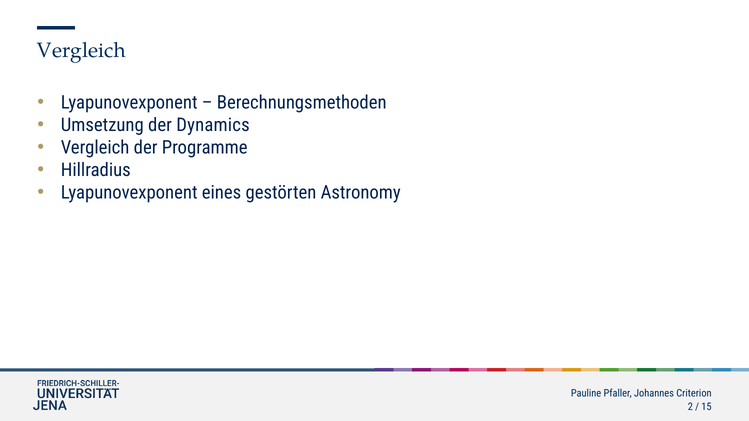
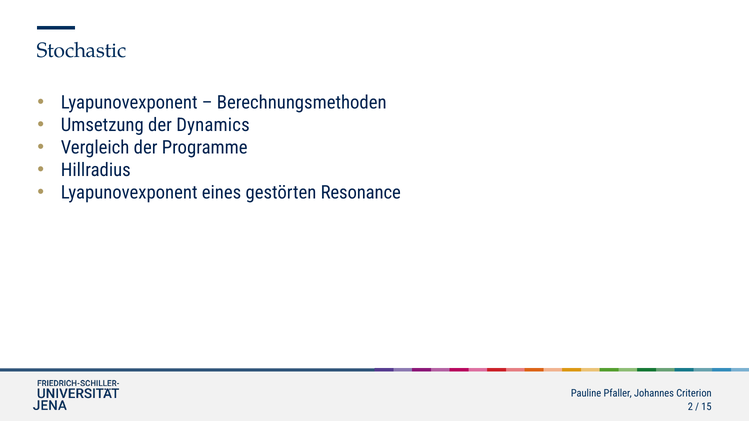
Vergleich at (81, 51): Vergleich -> Stochastic
Astronomy: Astronomy -> Resonance
